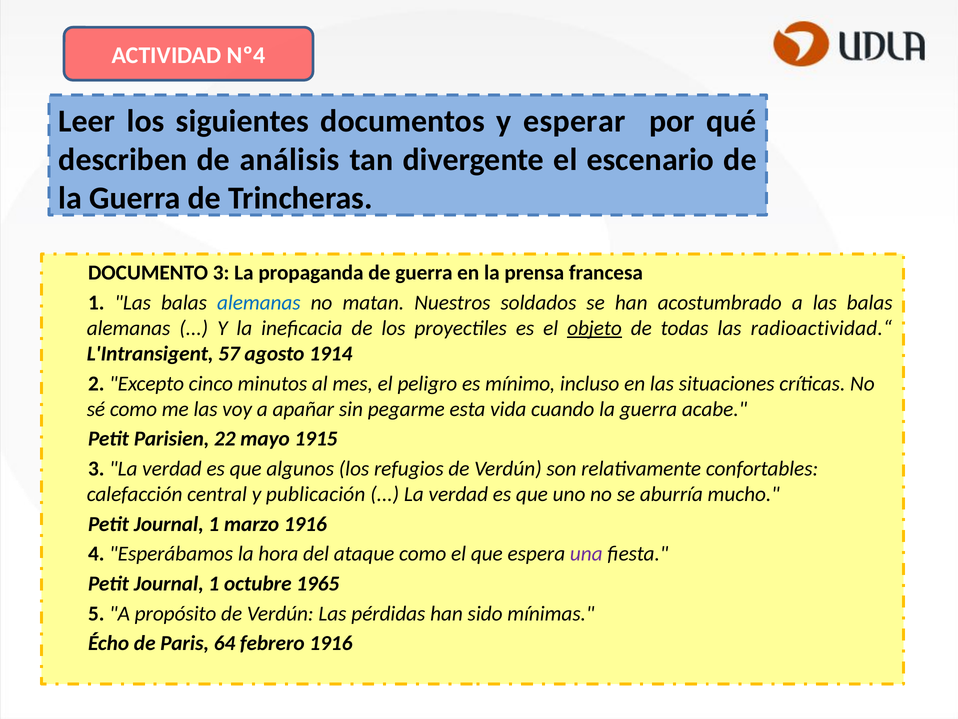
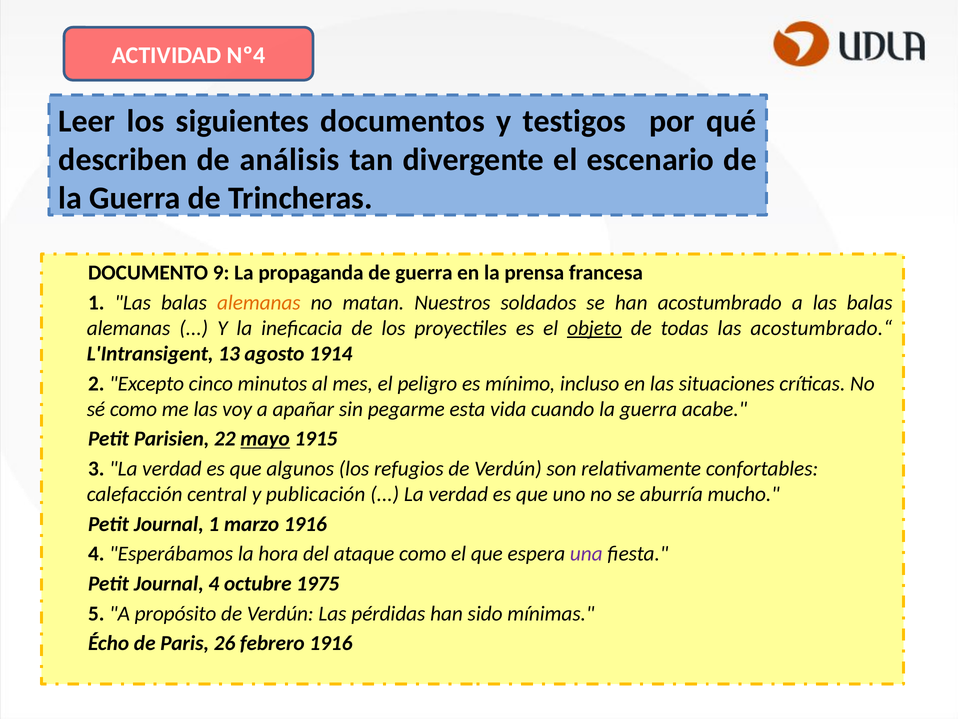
esperar: esperar -> testigos
DOCUMENTO 3: 3 -> 9
alemanas at (259, 302) colour: blue -> orange
radioactividad.“: radioactividad.“ -> acostumbrado.“
57: 57 -> 13
mayo underline: none -> present
1 at (214, 583): 1 -> 4
1965: 1965 -> 1975
64: 64 -> 26
